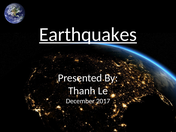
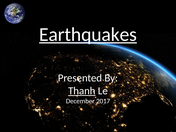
Thanh underline: none -> present
